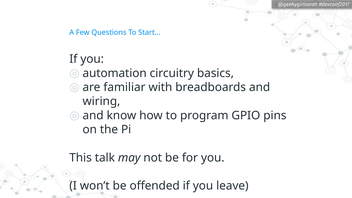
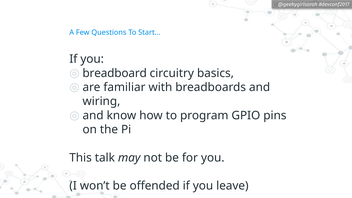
automation: automation -> breadboard
